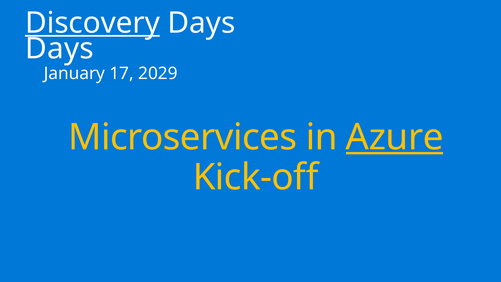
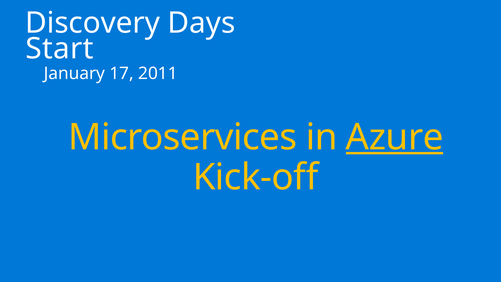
Discovery underline: present -> none
Days at (59, 49): Days -> Start
2029: 2029 -> 2011
